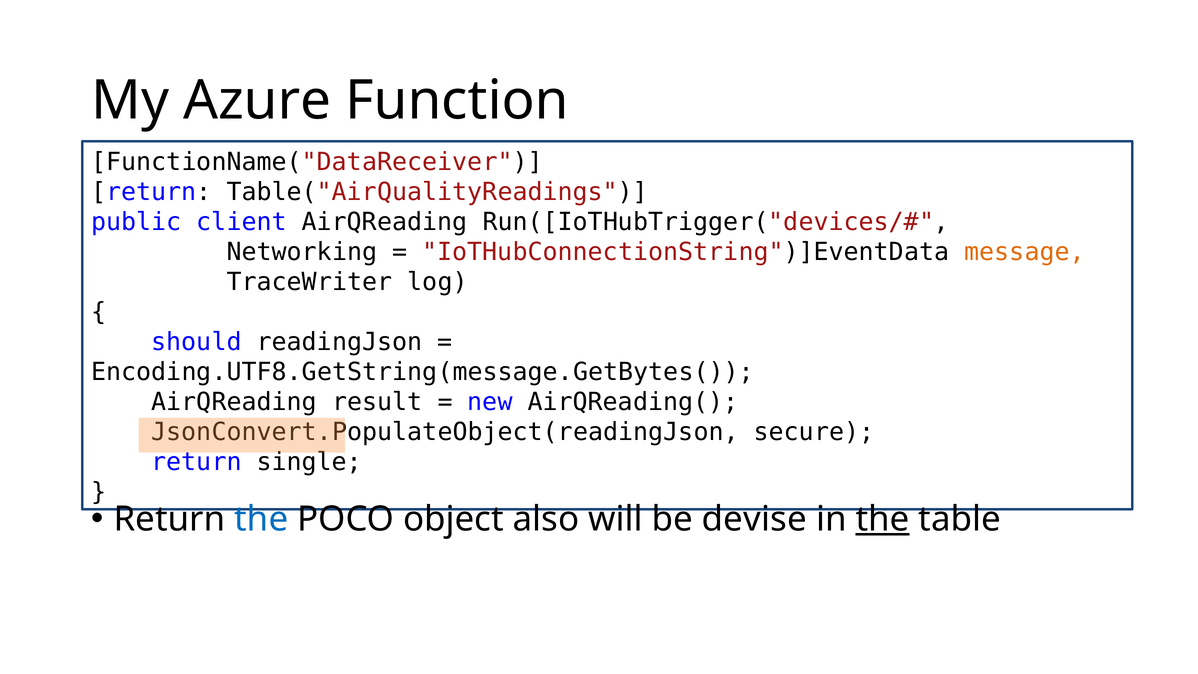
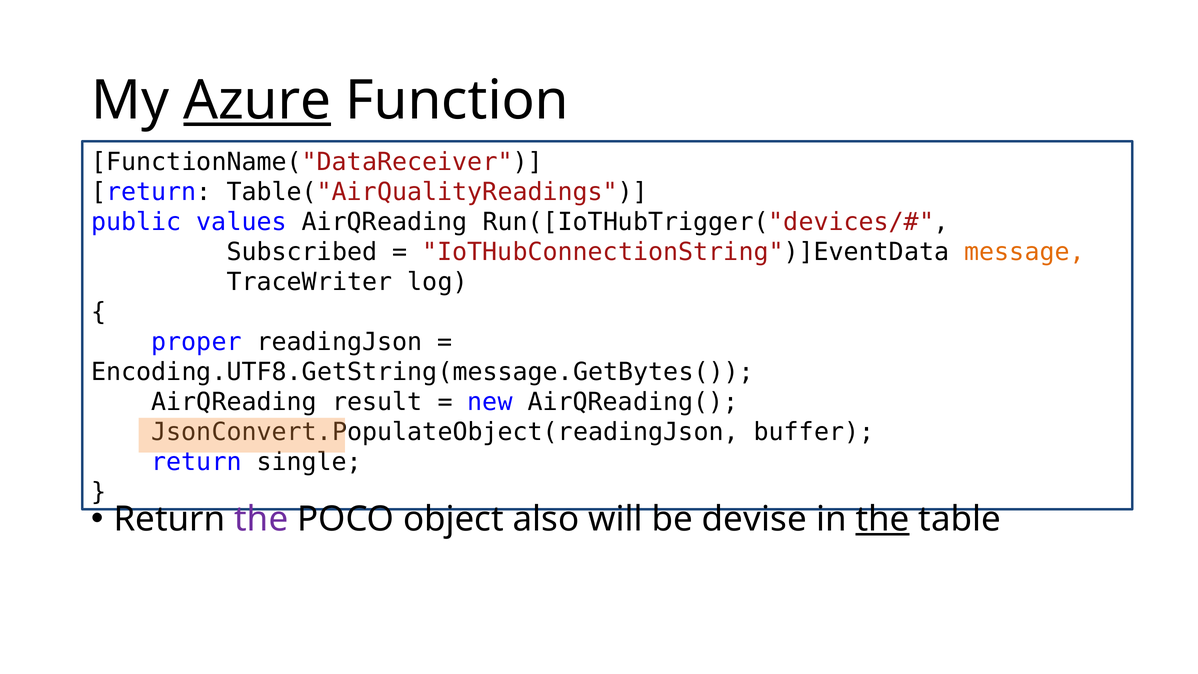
Azure underline: none -> present
client: client -> values
Networking: Networking -> Subscribed
should: should -> proper
secure: secure -> buffer
the at (261, 519) colour: blue -> purple
